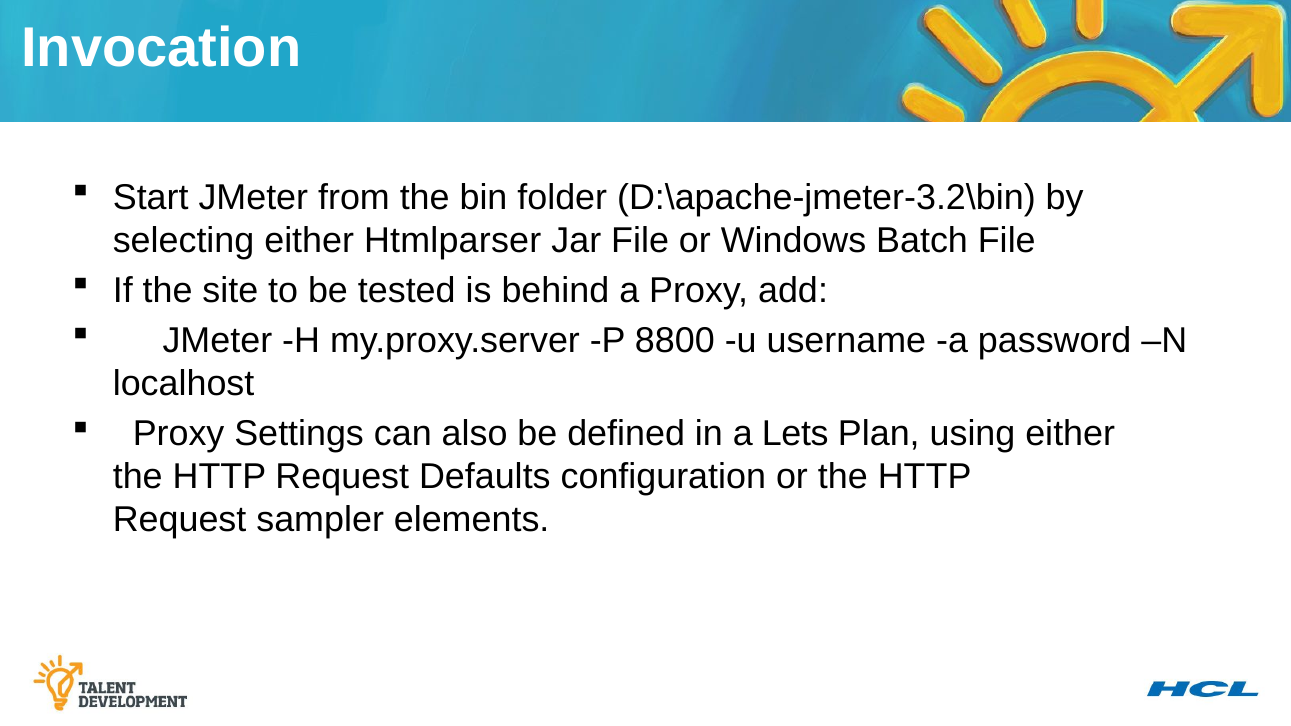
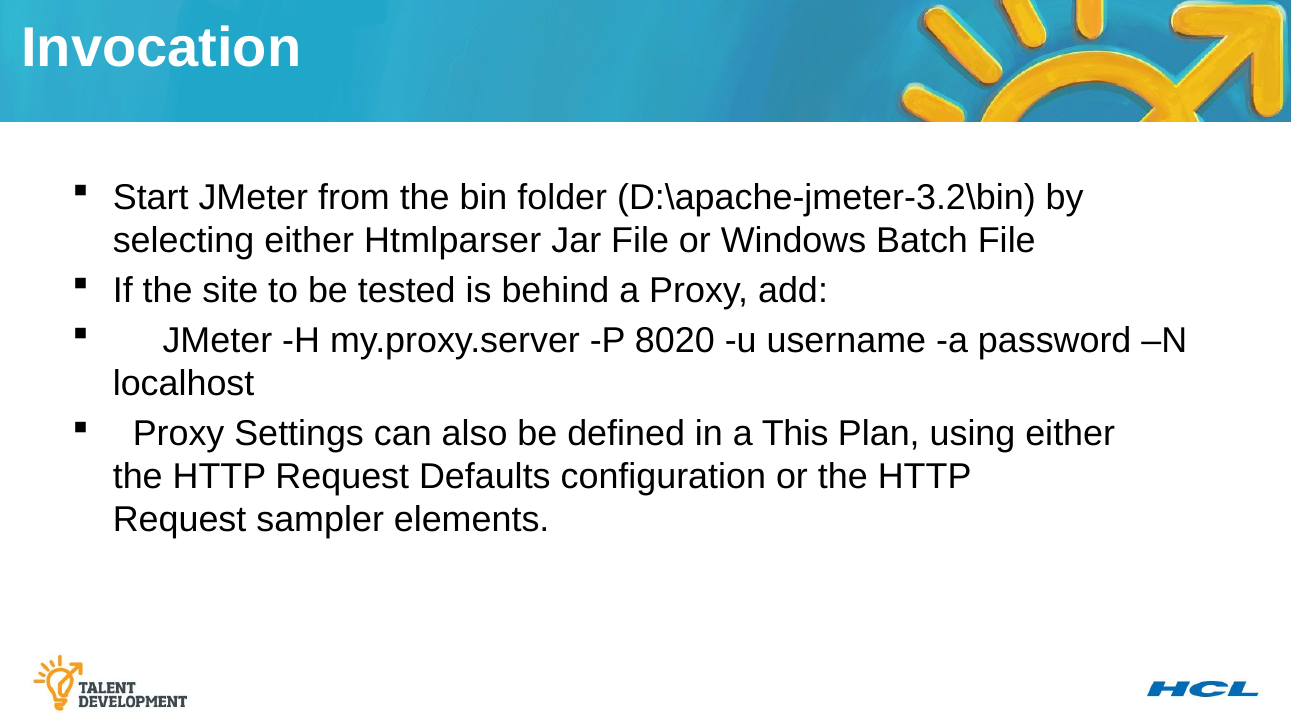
8800: 8800 -> 8020
Lets: Lets -> This
